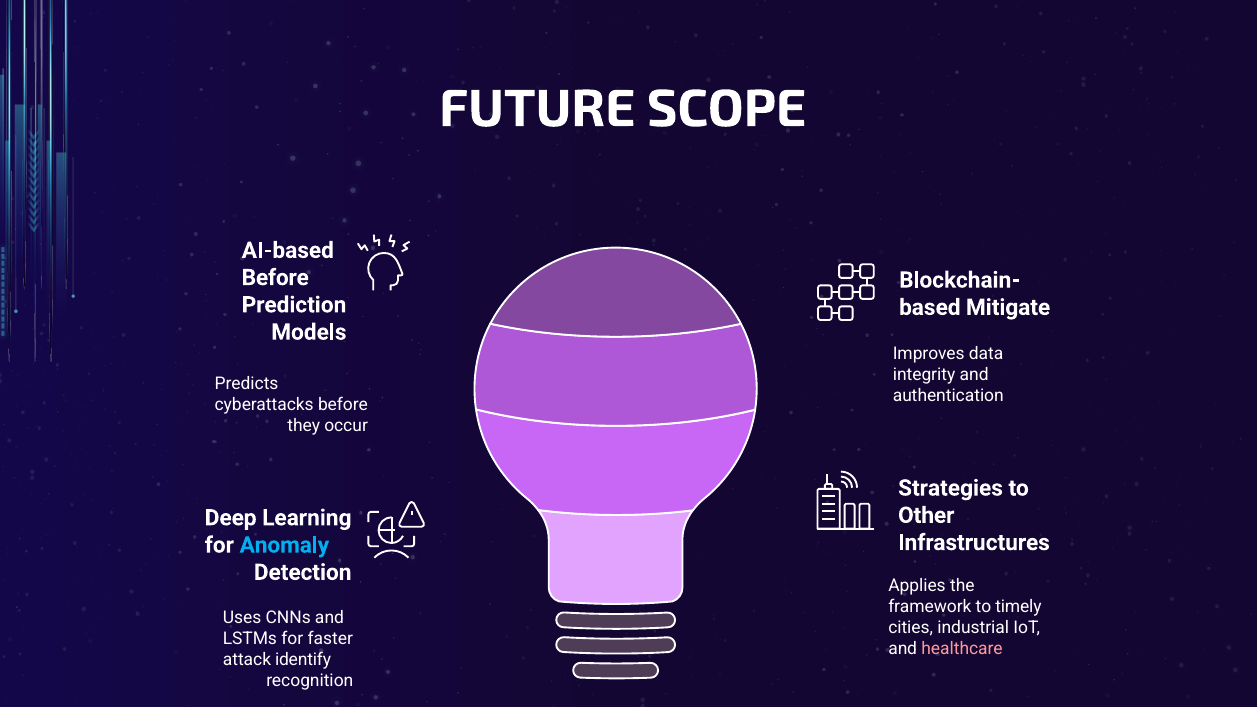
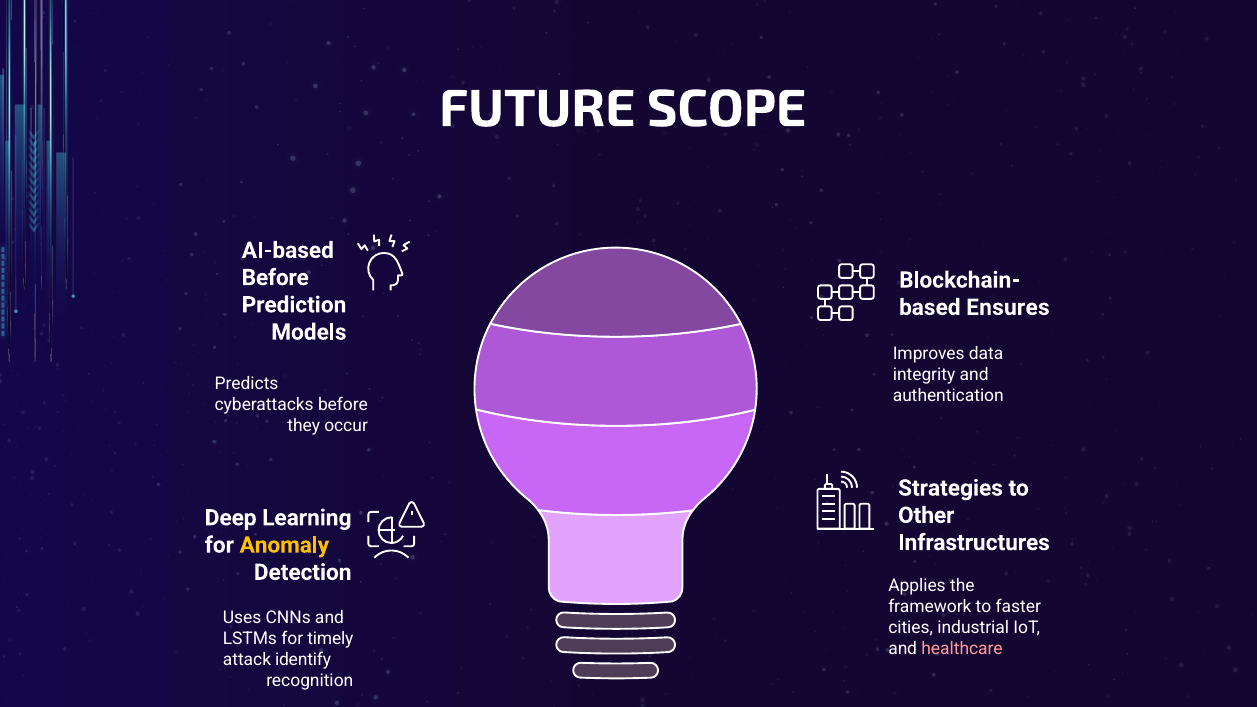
Mitigate: Mitigate -> Ensures
Anomaly colour: light blue -> yellow
timely: timely -> faster
faster: faster -> timely
